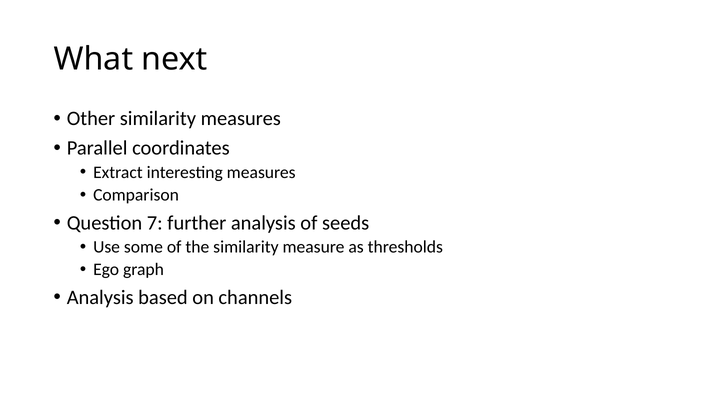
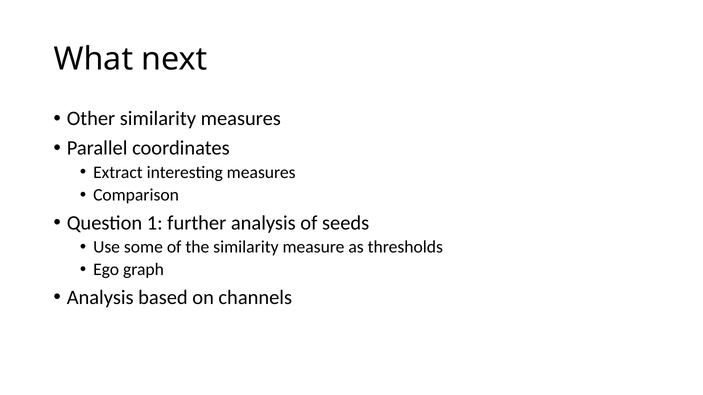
7: 7 -> 1
